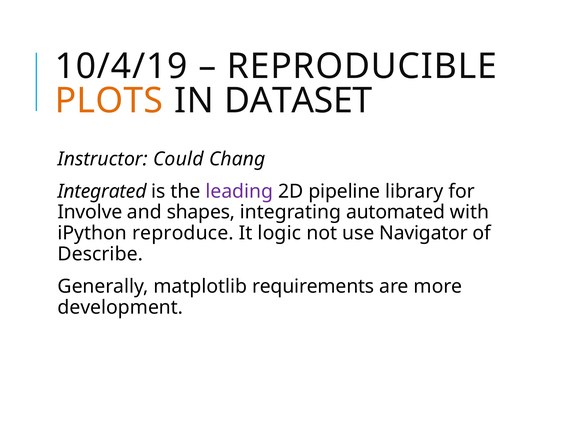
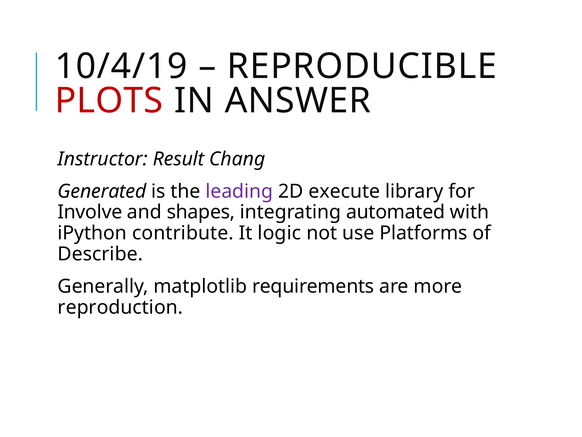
PLOTS colour: orange -> red
DATASET: DATASET -> ANSWER
Could: Could -> Result
Integrated: Integrated -> Generated
pipeline: pipeline -> execute
reproduce: reproduce -> contribute
Navigator: Navigator -> Platforms
development: development -> reproduction
